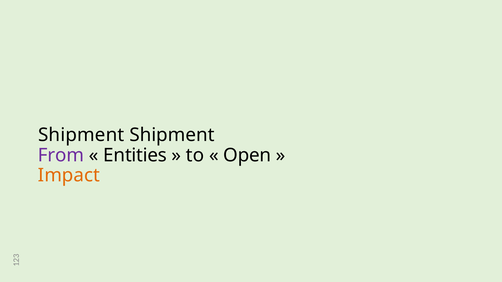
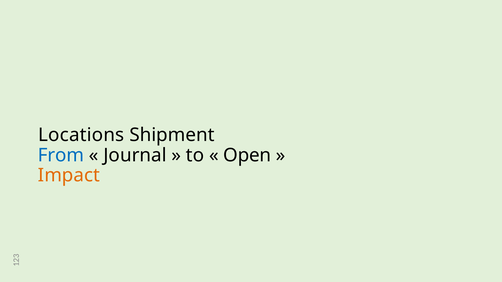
Shipment at (81, 135): Shipment -> Locations
From colour: purple -> blue
Entities: Entities -> Journal
